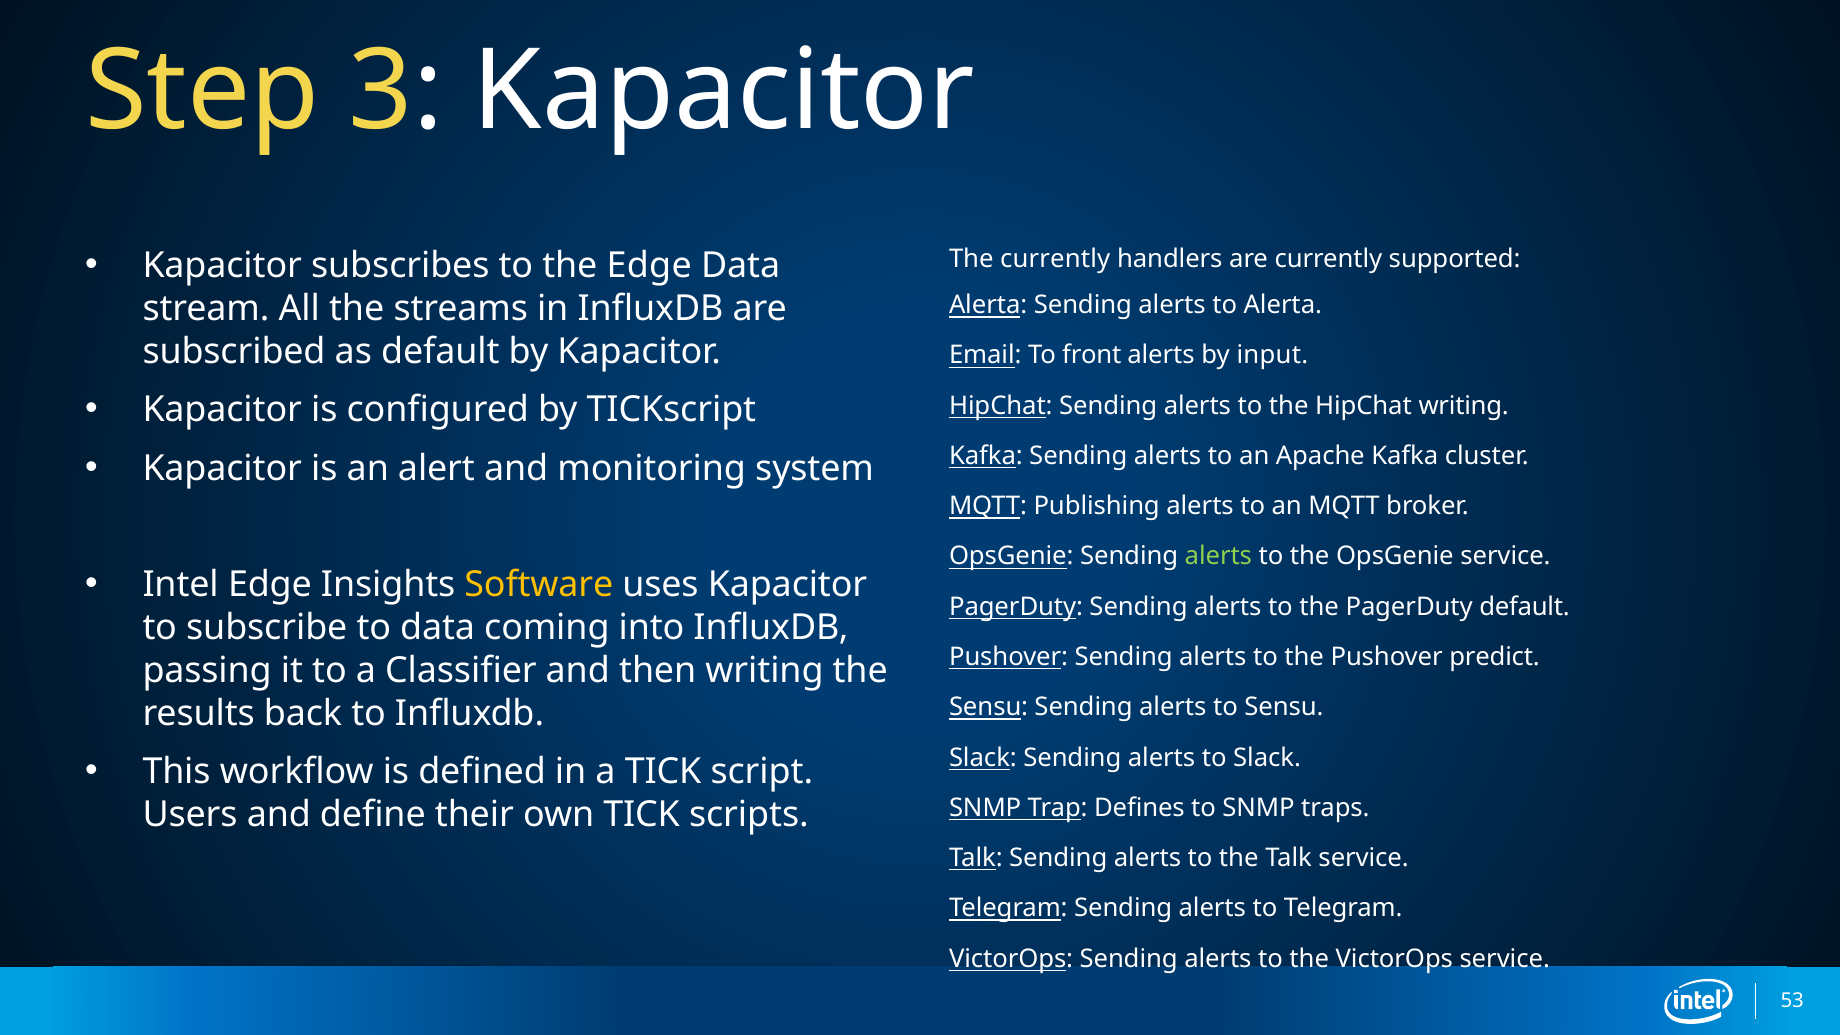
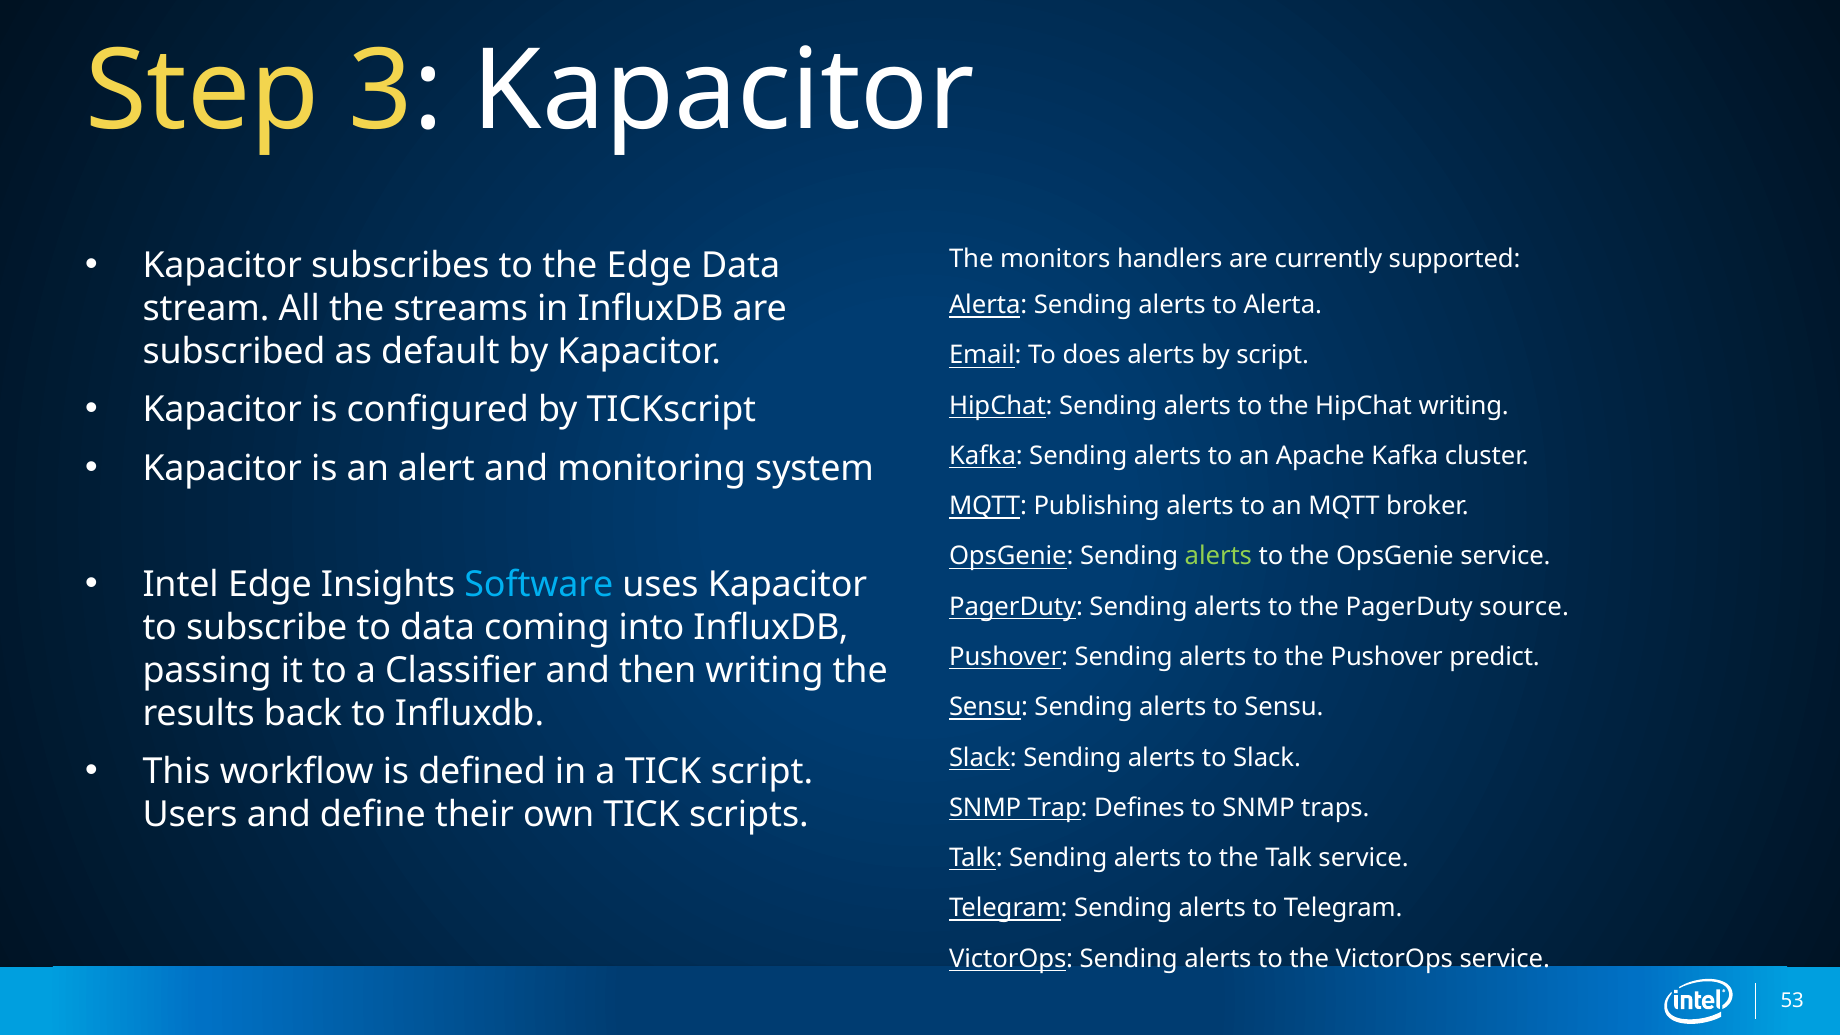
The currently: currently -> monitors
front: front -> does
by input: input -> script
Software colour: yellow -> light blue
PagerDuty default: default -> source
